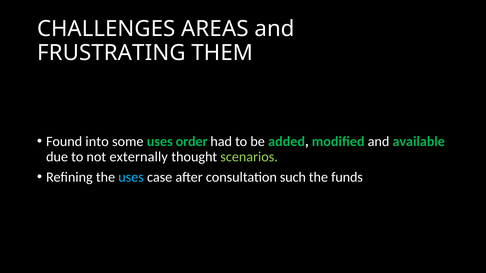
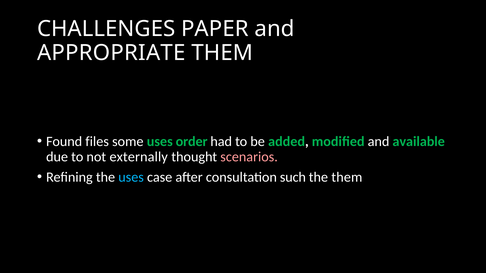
AREAS: AREAS -> PAPER
FRUSTRATING: FRUSTRATING -> APPROPRIATE
into: into -> files
scenarios colour: light green -> pink
the funds: funds -> them
